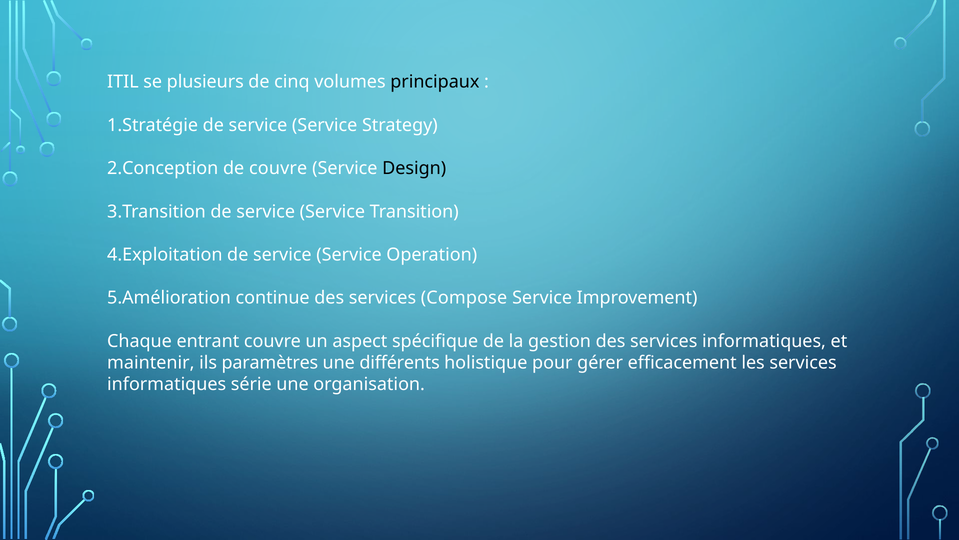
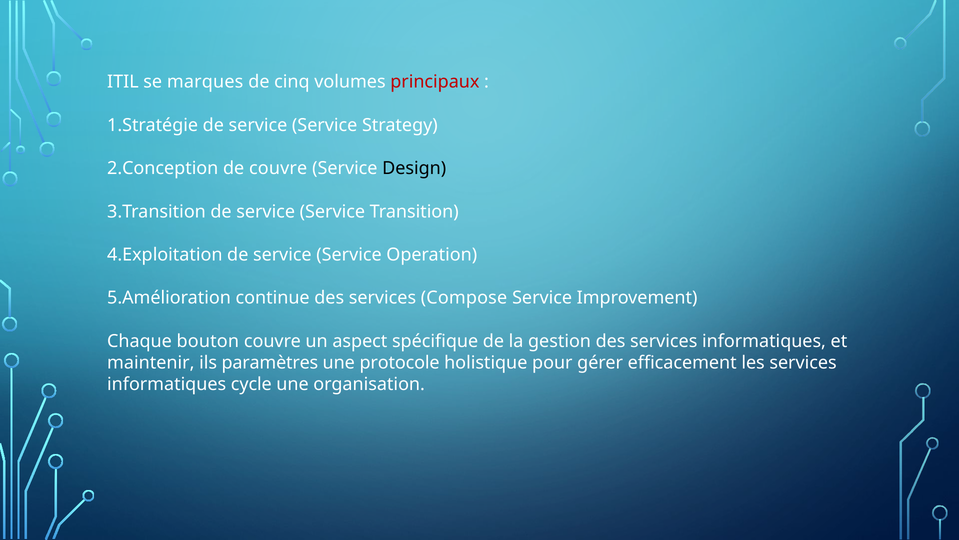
plusieurs: plusieurs -> marques
principaux colour: black -> red
entrant: entrant -> bouton
différents: différents -> protocole
série: série -> cycle
